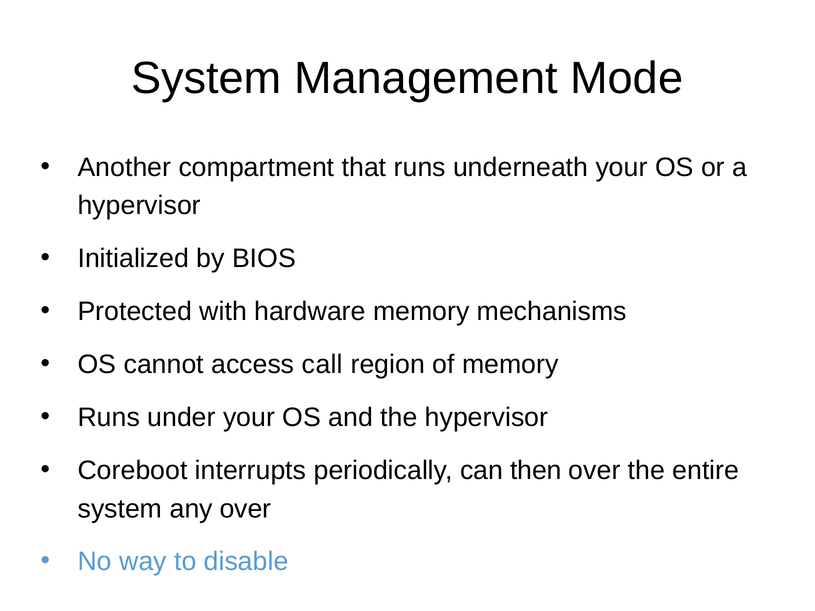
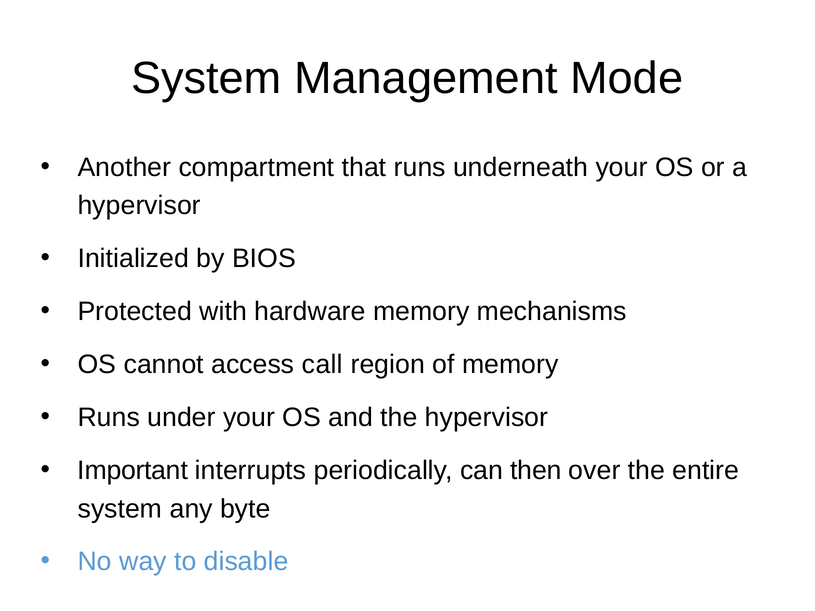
Coreboot: Coreboot -> Important
any over: over -> byte
